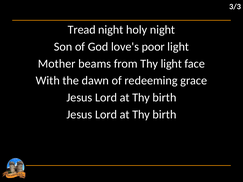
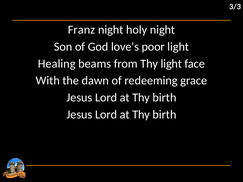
Tread: Tread -> Franz
Mother: Mother -> Healing
